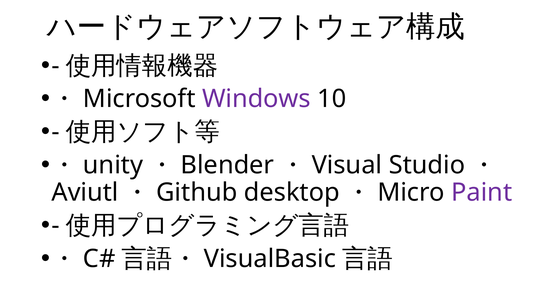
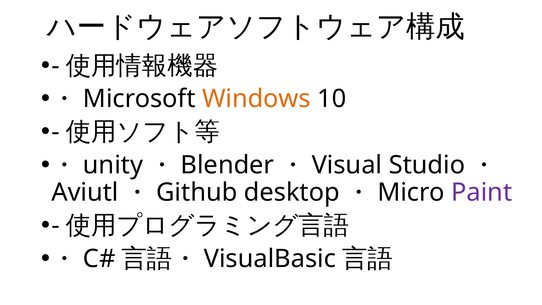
Windows colour: purple -> orange
